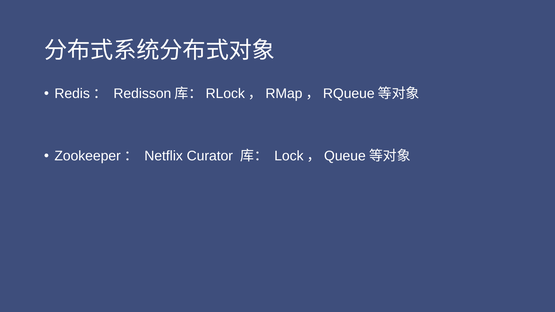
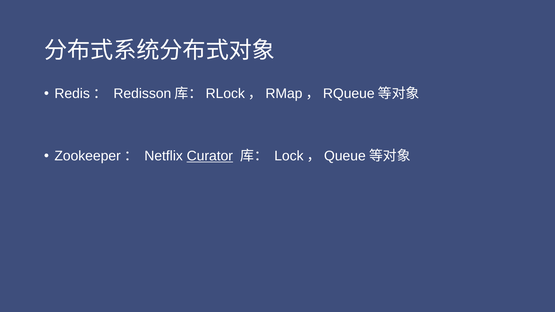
Curator underline: none -> present
